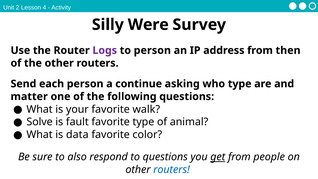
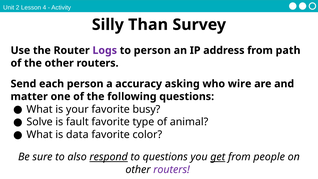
Were: Were -> Than
then: then -> path
continue: continue -> accuracy
who type: type -> wire
walk: walk -> busy
respond underline: none -> present
routers at (172, 170) colour: blue -> purple
